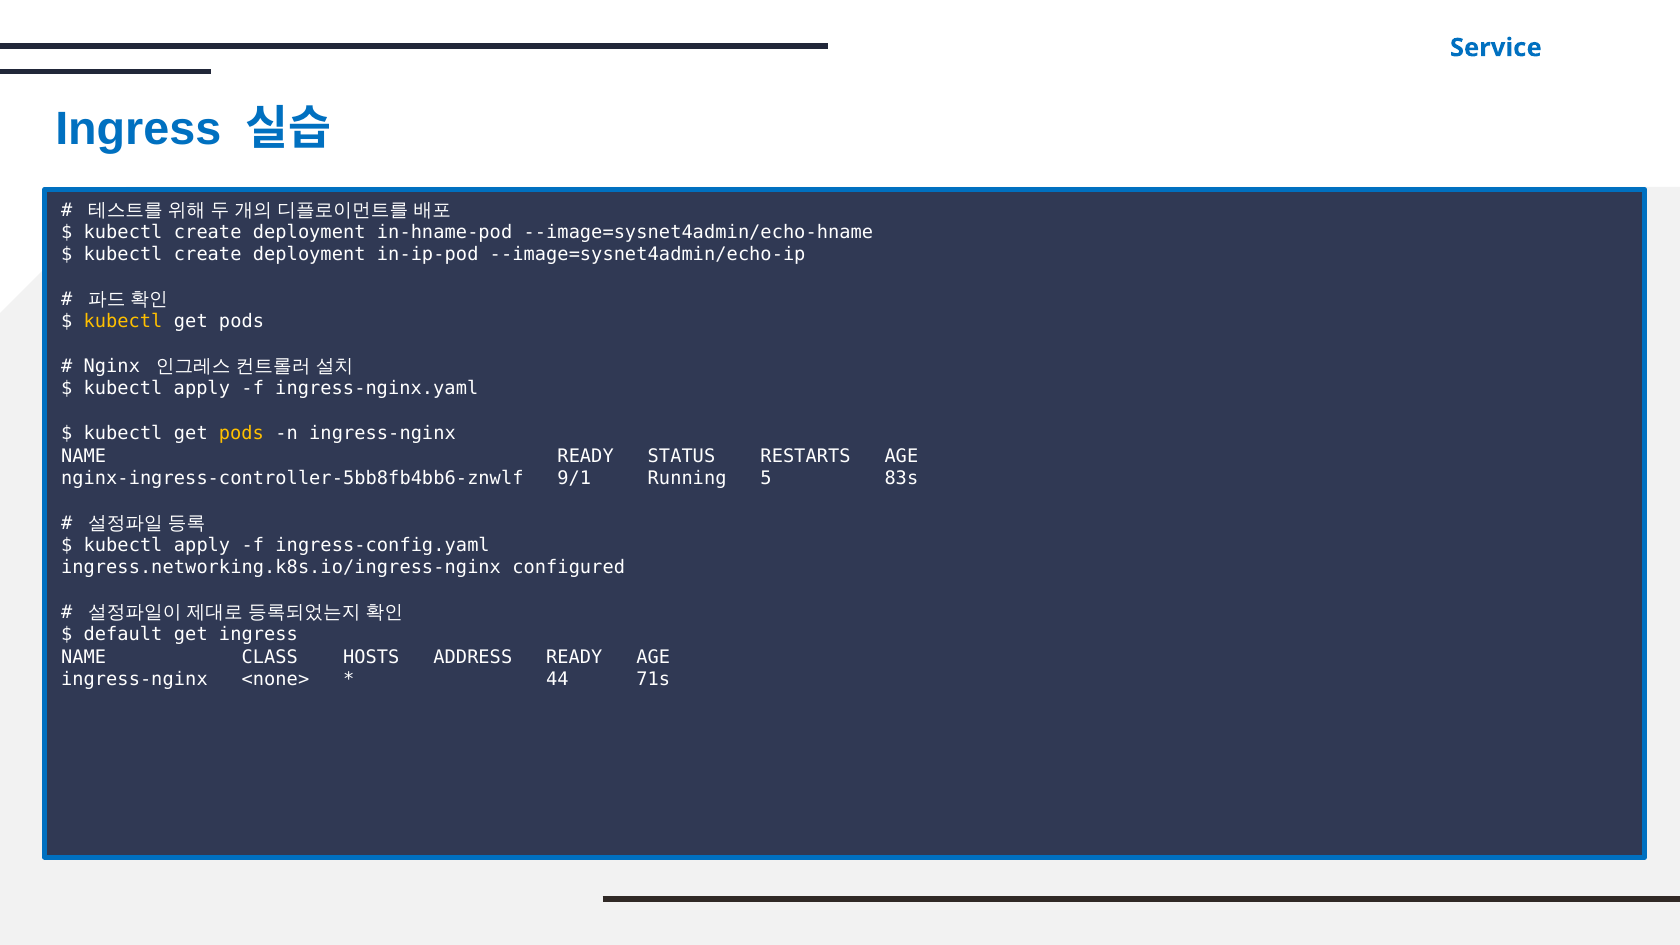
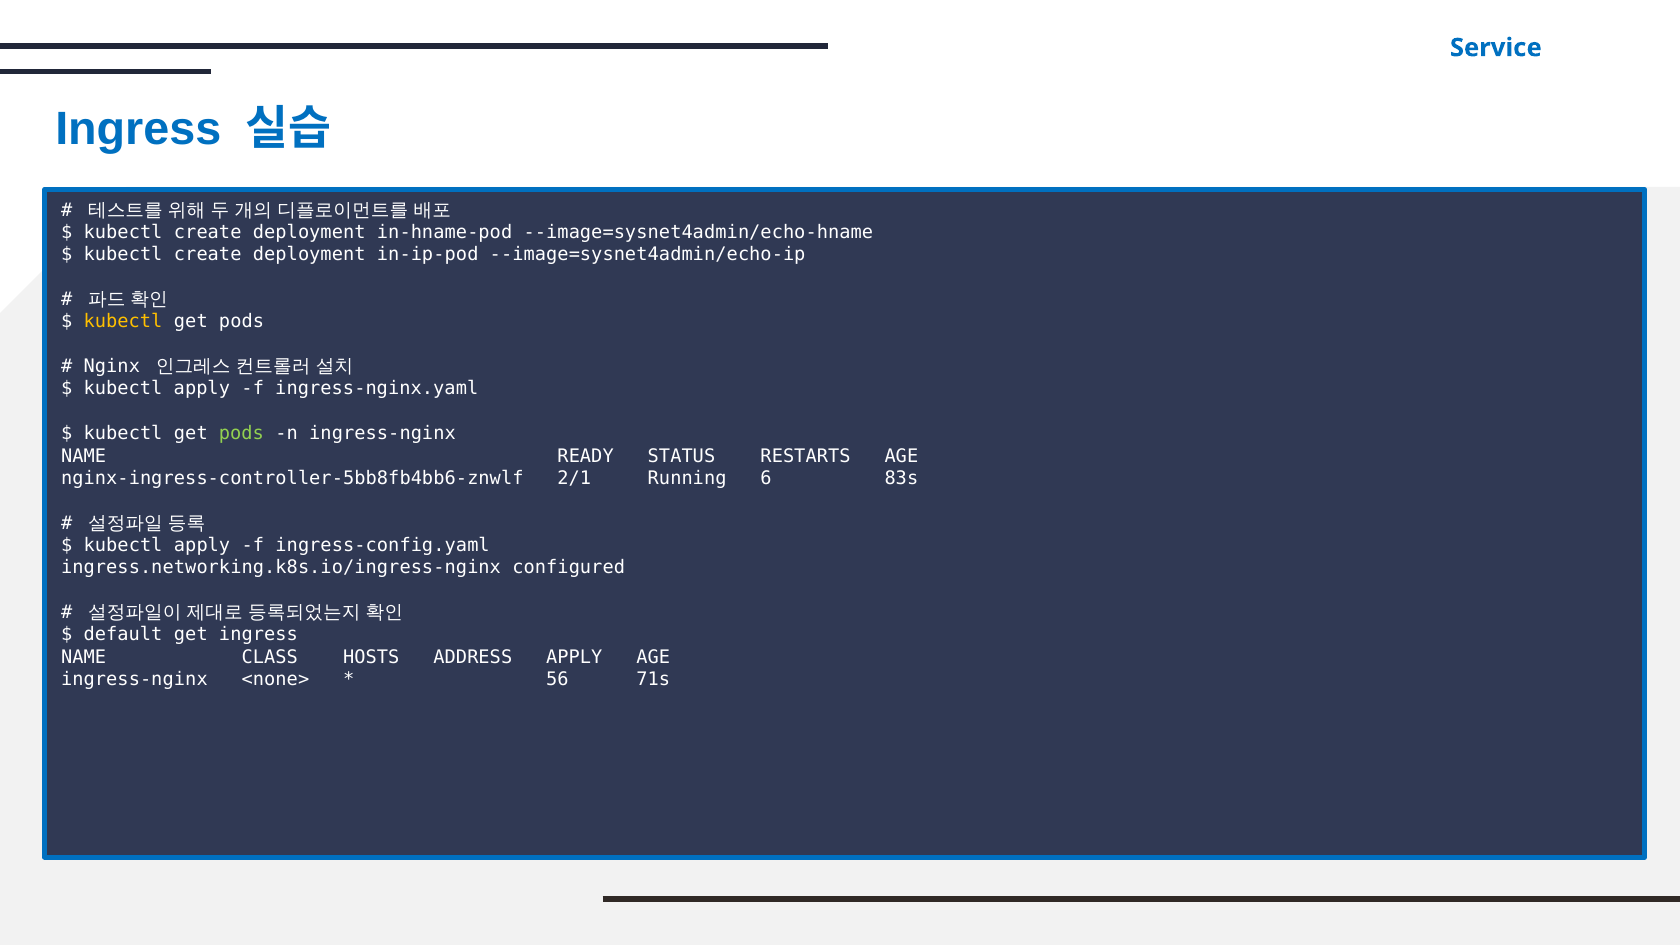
pods at (241, 434) colour: yellow -> light green
9/1: 9/1 -> 2/1
5: 5 -> 6
ADDRESS READY: READY -> APPLY
44: 44 -> 56
